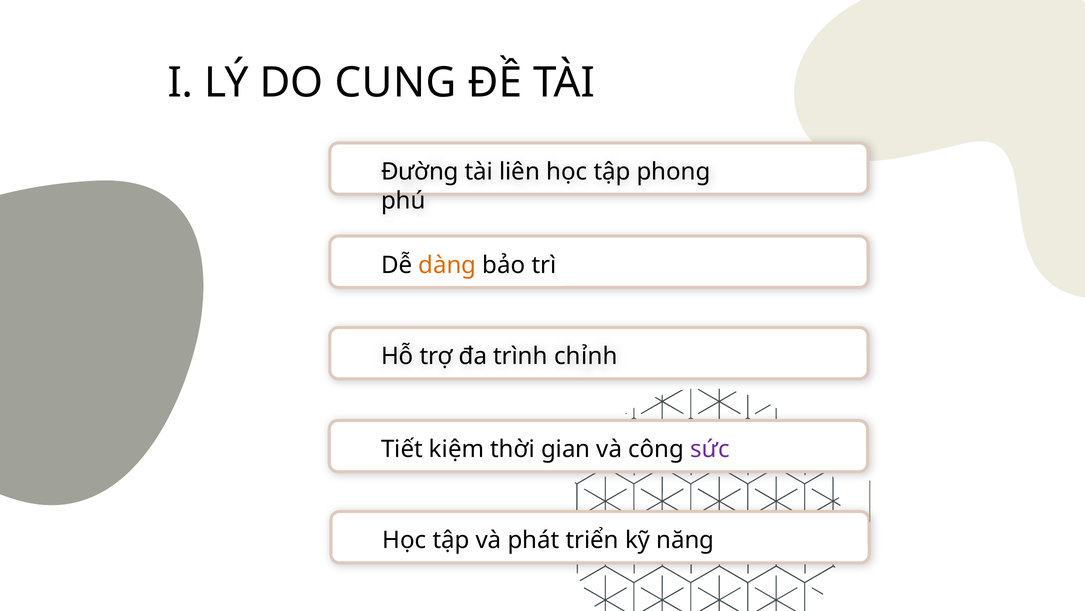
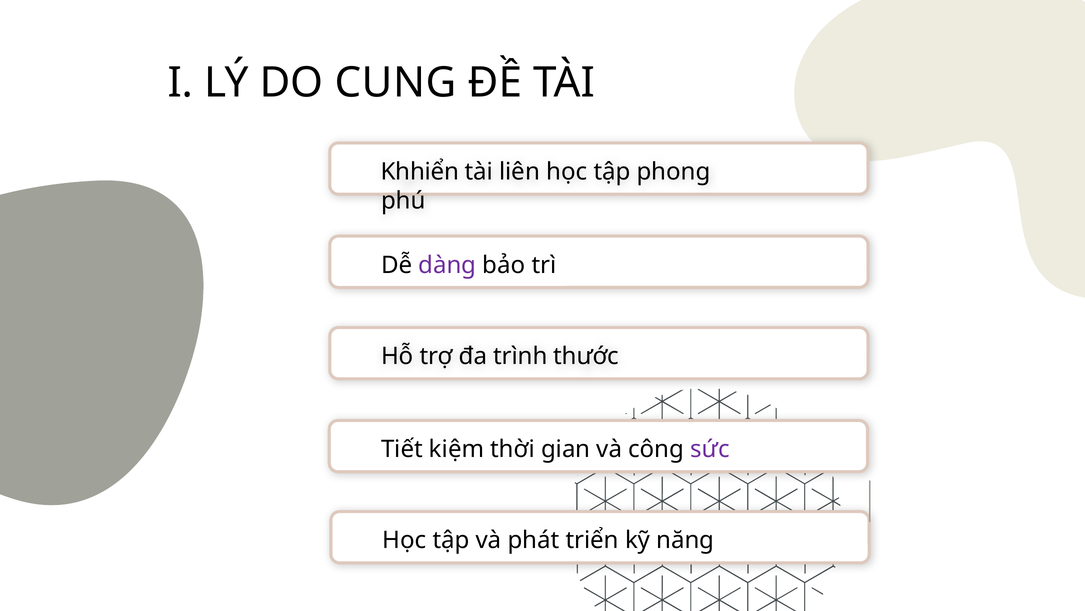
Đường: Đường -> Khhiển
dàng colour: orange -> purple
chỉnh: chỉnh -> thước
